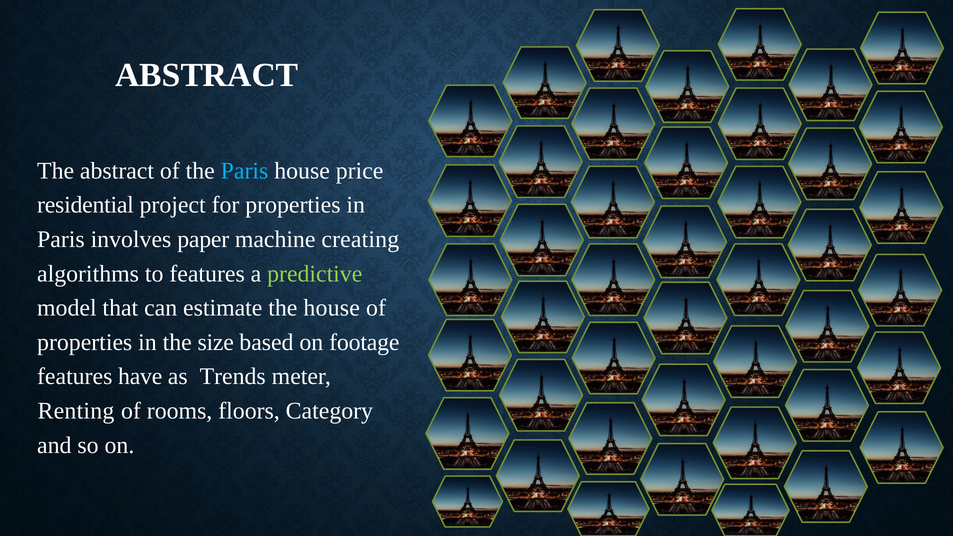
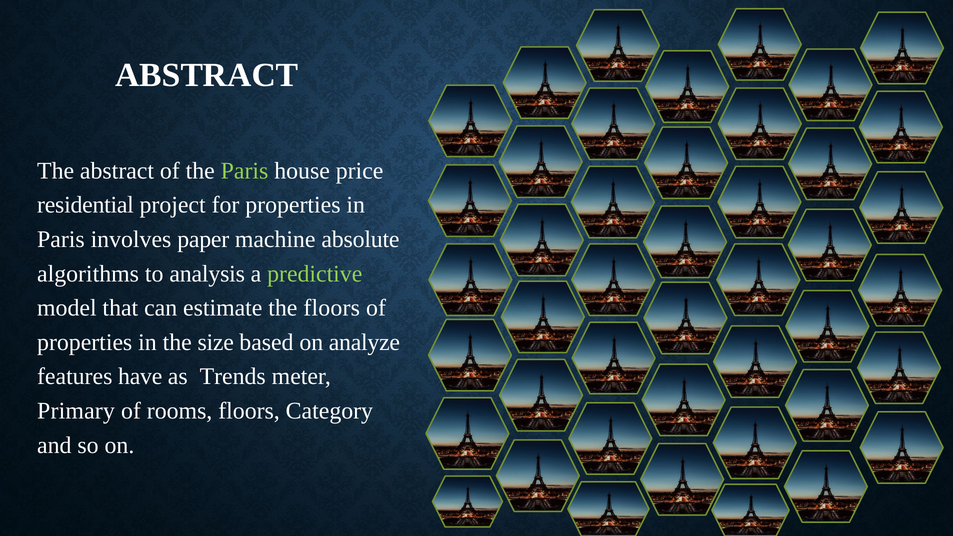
Paris at (245, 171) colour: light blue -> light green
creating: creating -> absolute
to features: features -> analysis
the house: house -> floors
footage: footage -> analyze
Renting: Renting -> Primary
